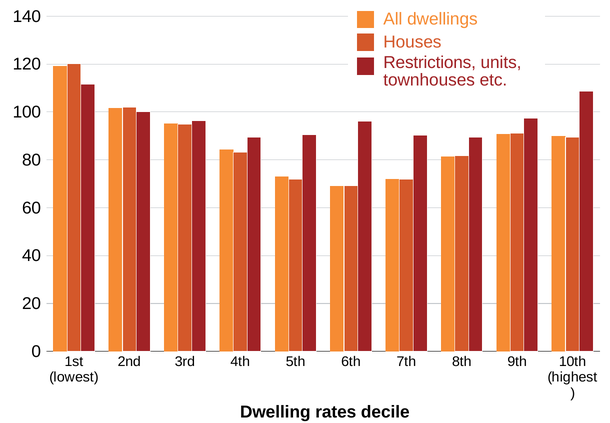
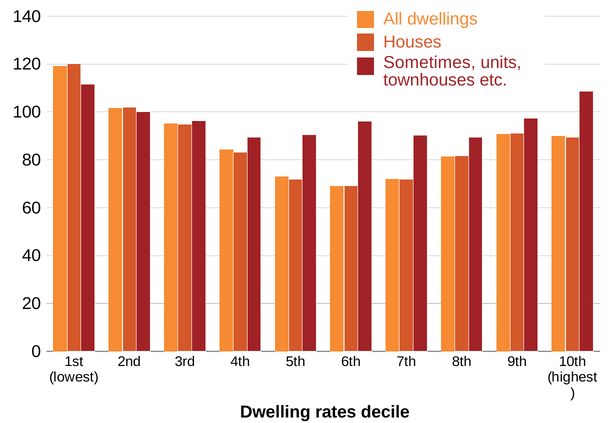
Restrictions: Restrictions -> Sometimes
